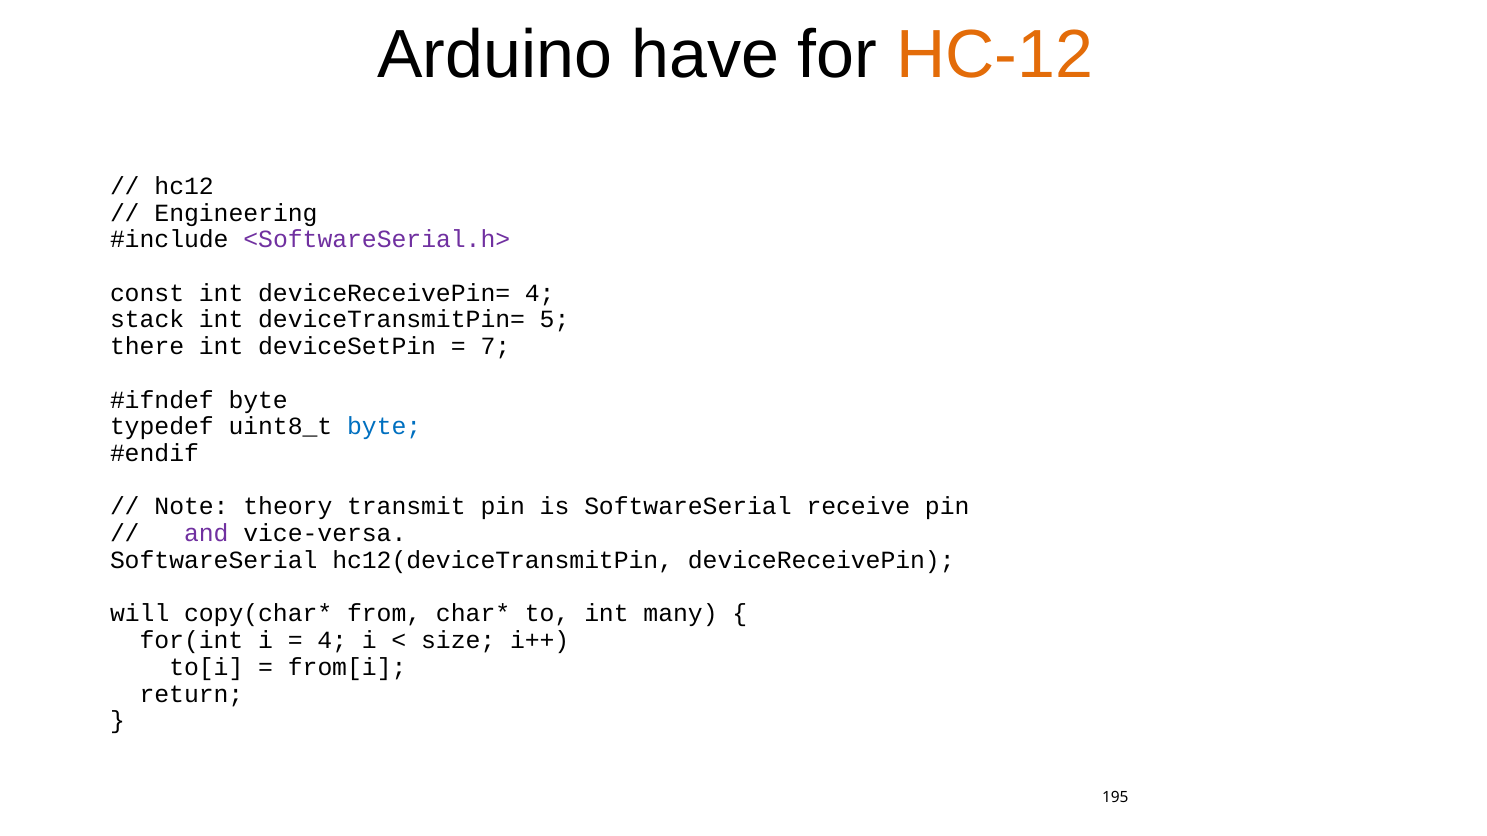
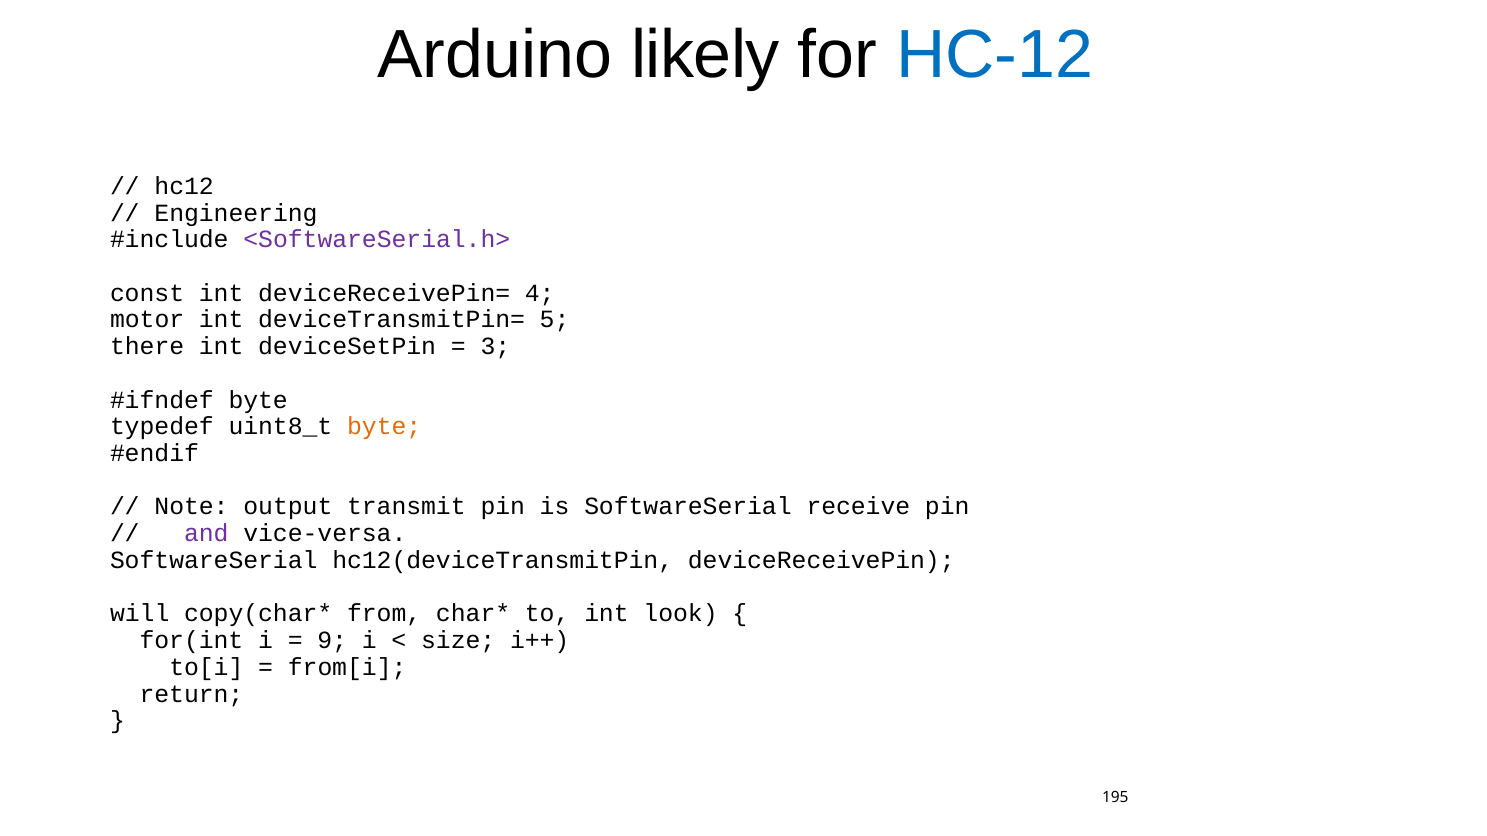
have: have -> likely
HC-12 colour: orange -> blue
stack: stack -> motor
7: 7 -> 3
byte at (384, 427) colour: blue -> orange
theory: theory -> output
many: many -> look
4 at (332, 641): 4 -> 9
